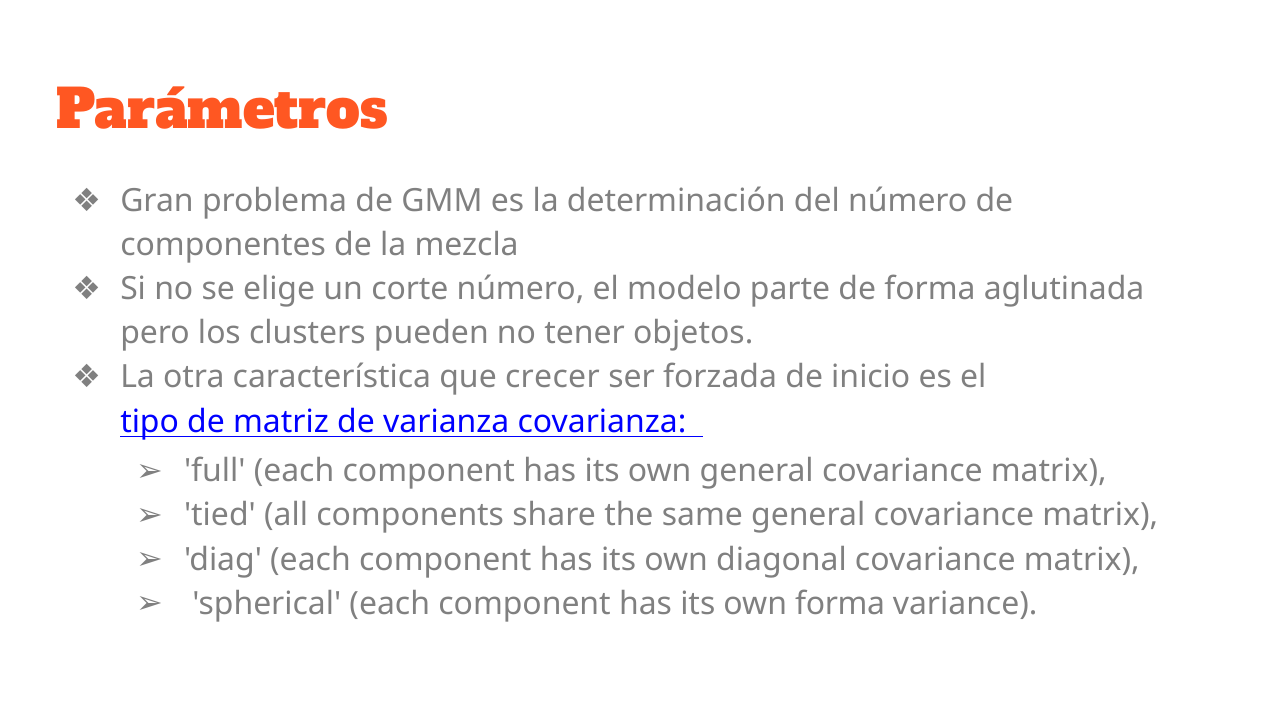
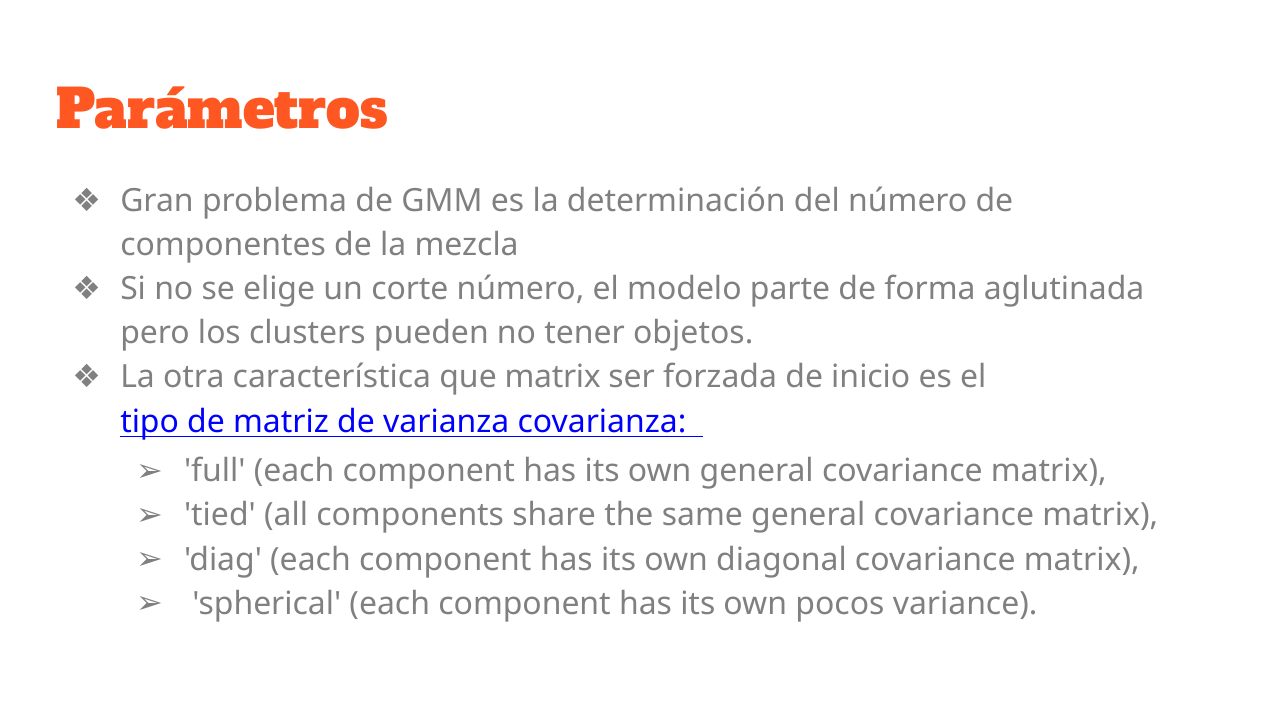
que crecer: crecer -> matrix
own forma: forma -> pocos
